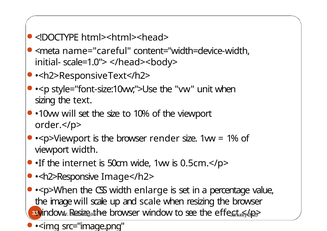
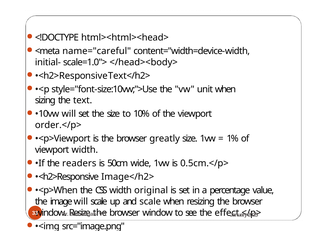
render: render -> greatly
internet: internet -> readers
enlarge: enlarge -> original
